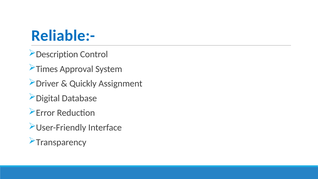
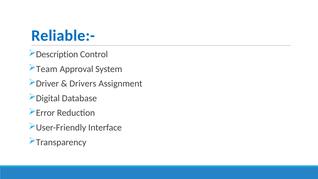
Times: Times -> Team
Quickly: Quickly -> Drivers
